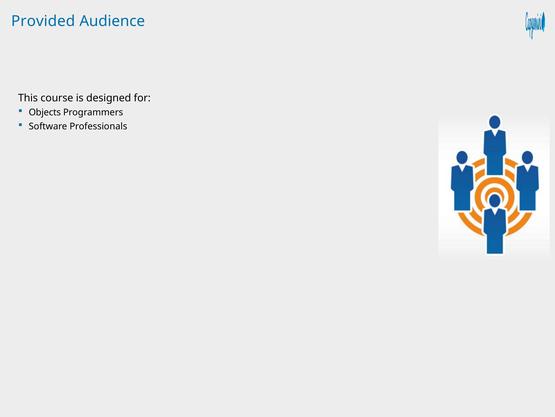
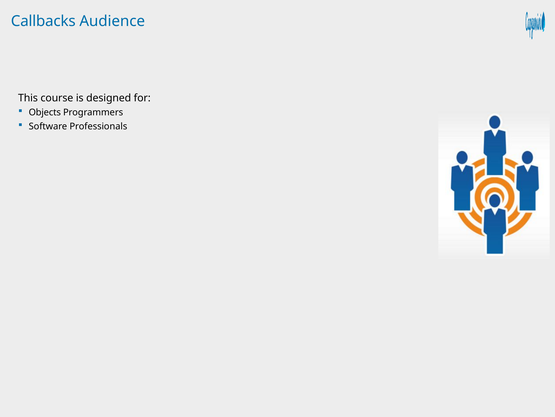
Provided: Provided -> Callbacks
